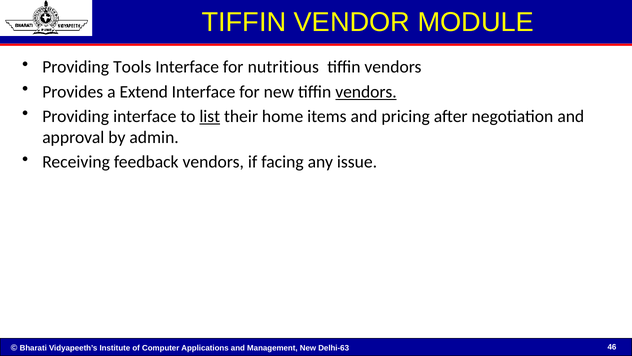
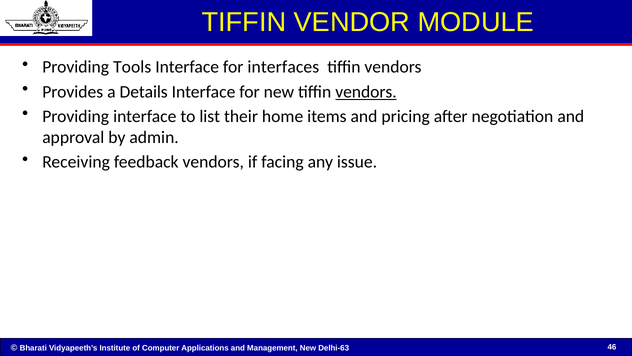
nutritious: nutritious -> interfaces
Extend: Extend -> Details
list underline: present -> none
